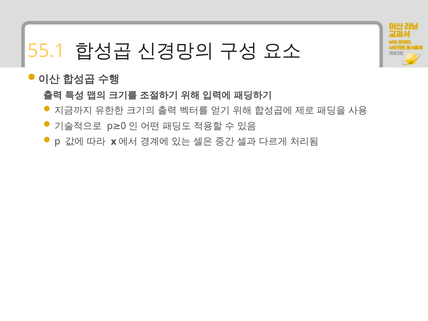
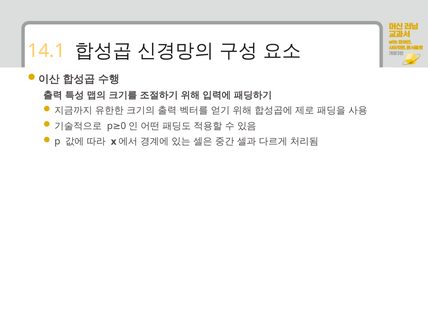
55.1: 55.1 -> 14.1
